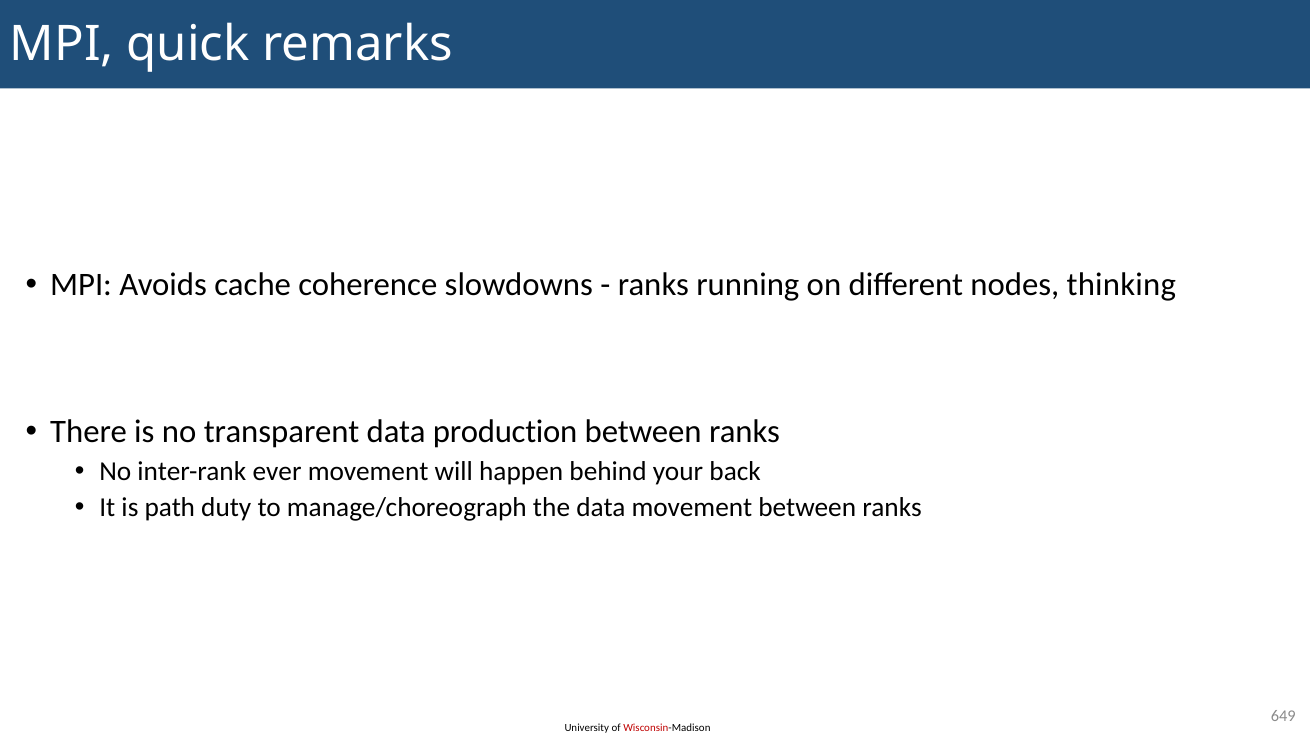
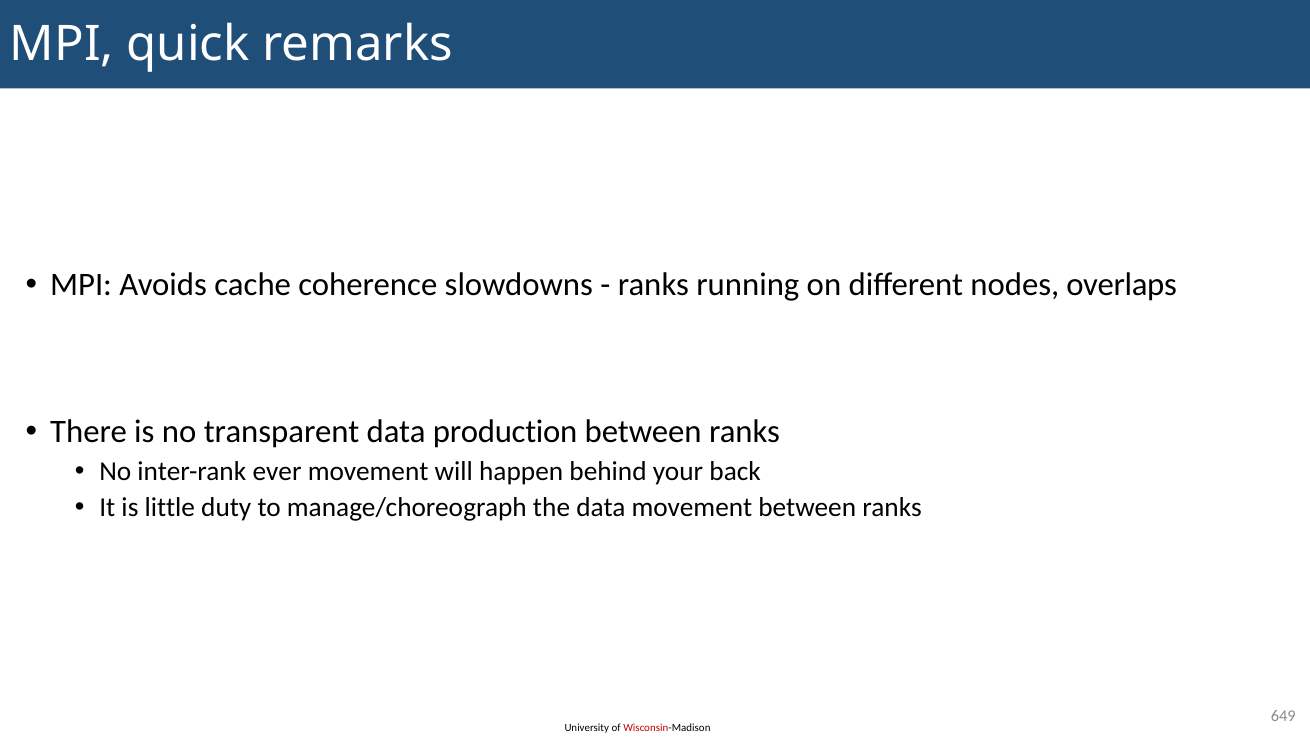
thinking: thinking -> overlaps
path: path -> little
